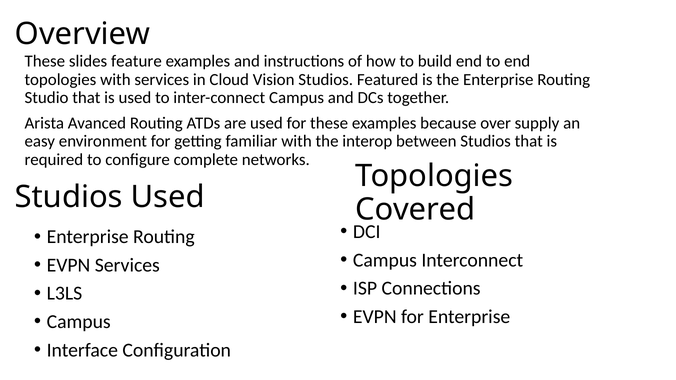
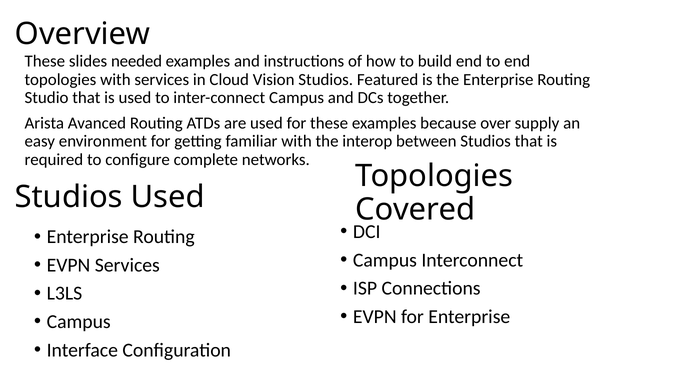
feature: feature -> needed
